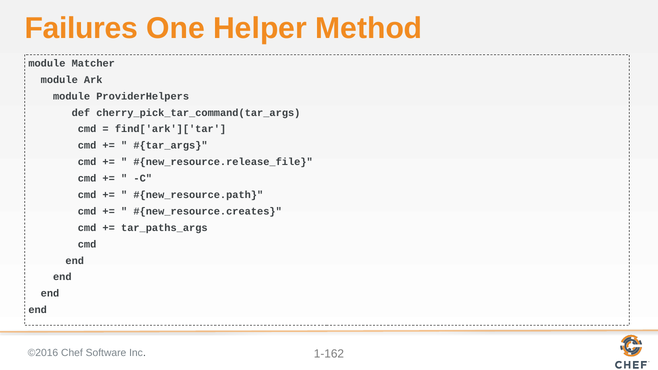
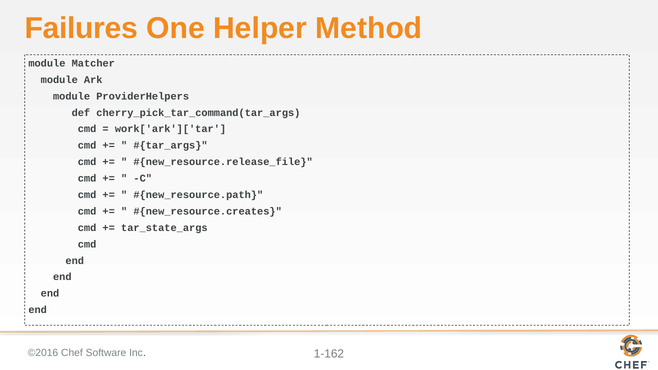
find['ark']['tar: find['ark']['tar -> work['ark']['tar
tar_paths_args: tar_paths_args -> tar_state_args
